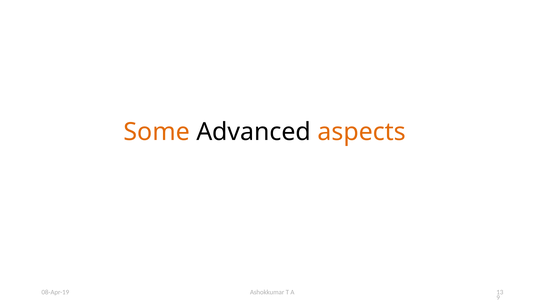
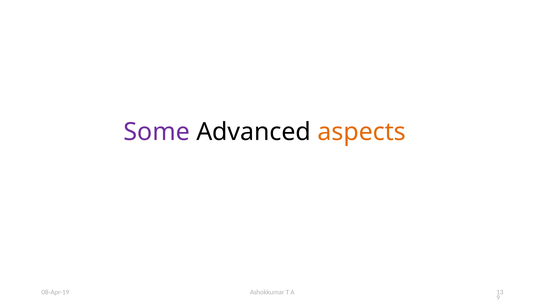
Some colour: orange -> purple
